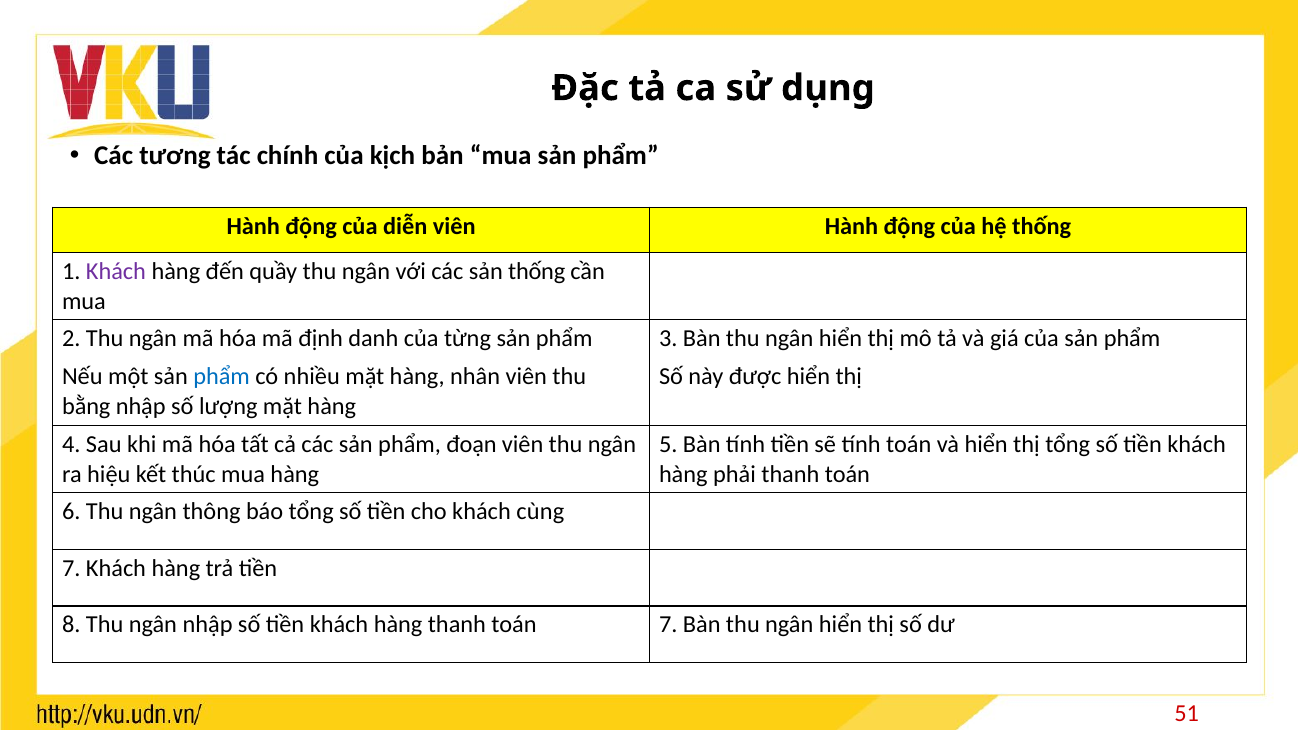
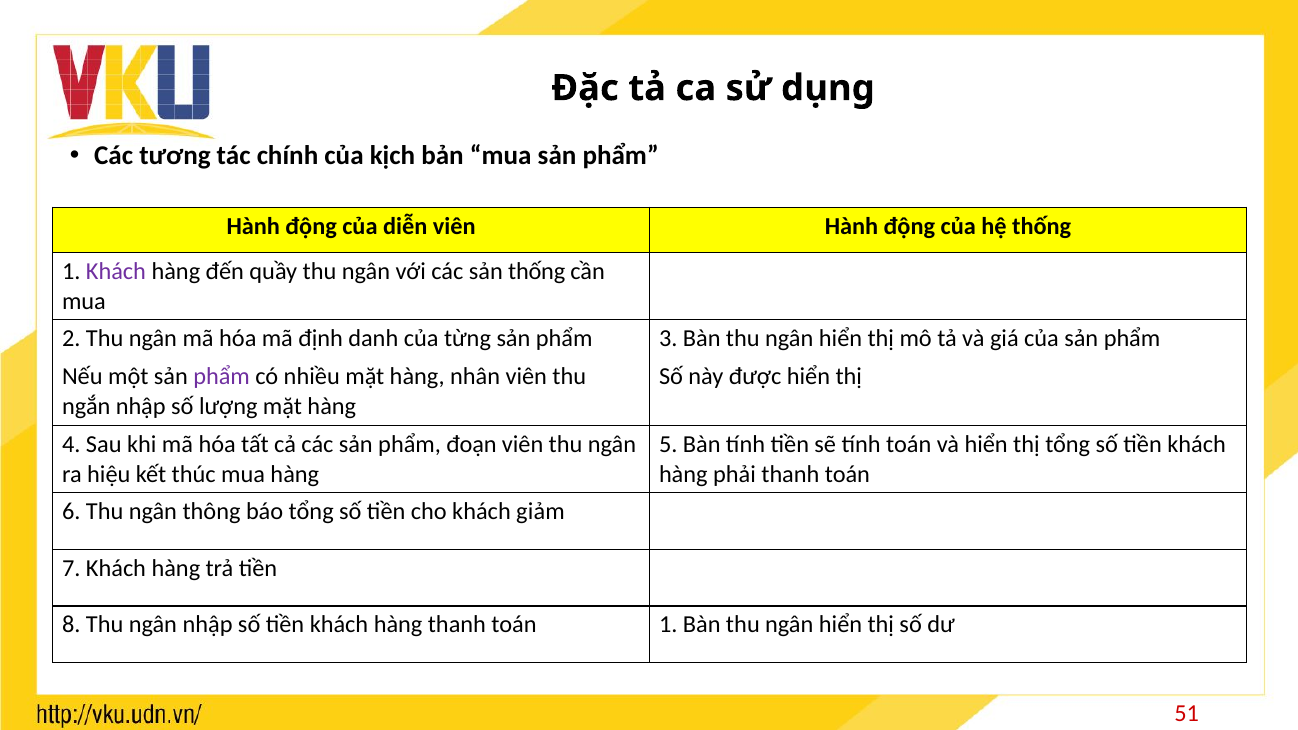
phẩm at (222, 377) colour: blue -> purple
bằng: bằng -> ngắn
cùng: cùng -> giảm
toán 7: 7 -> 1
